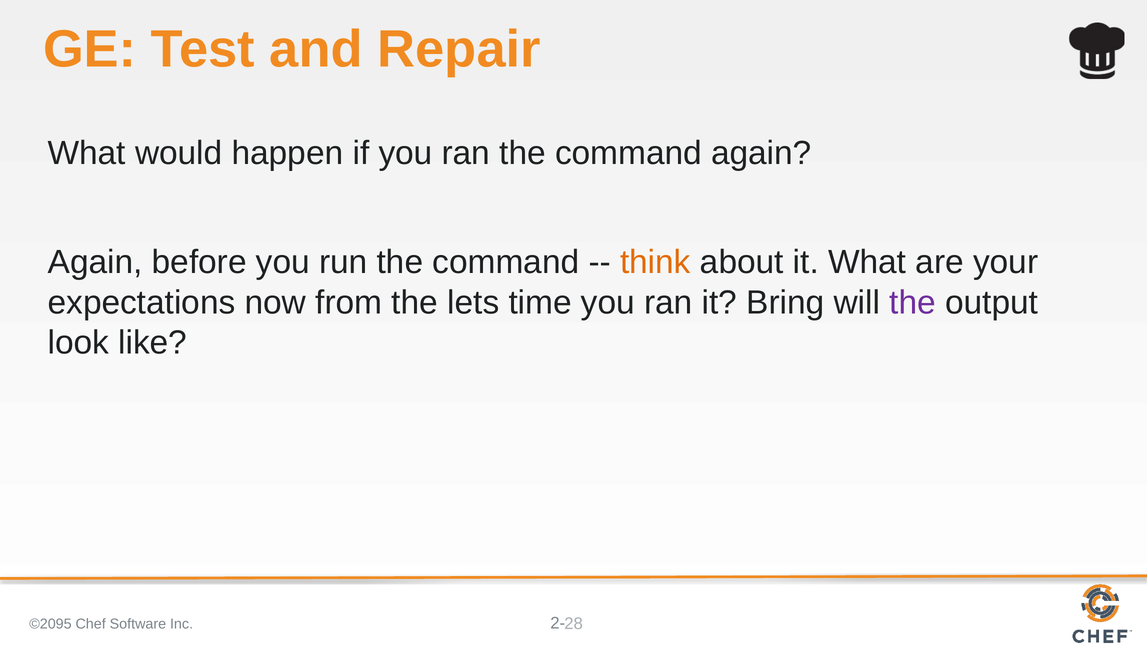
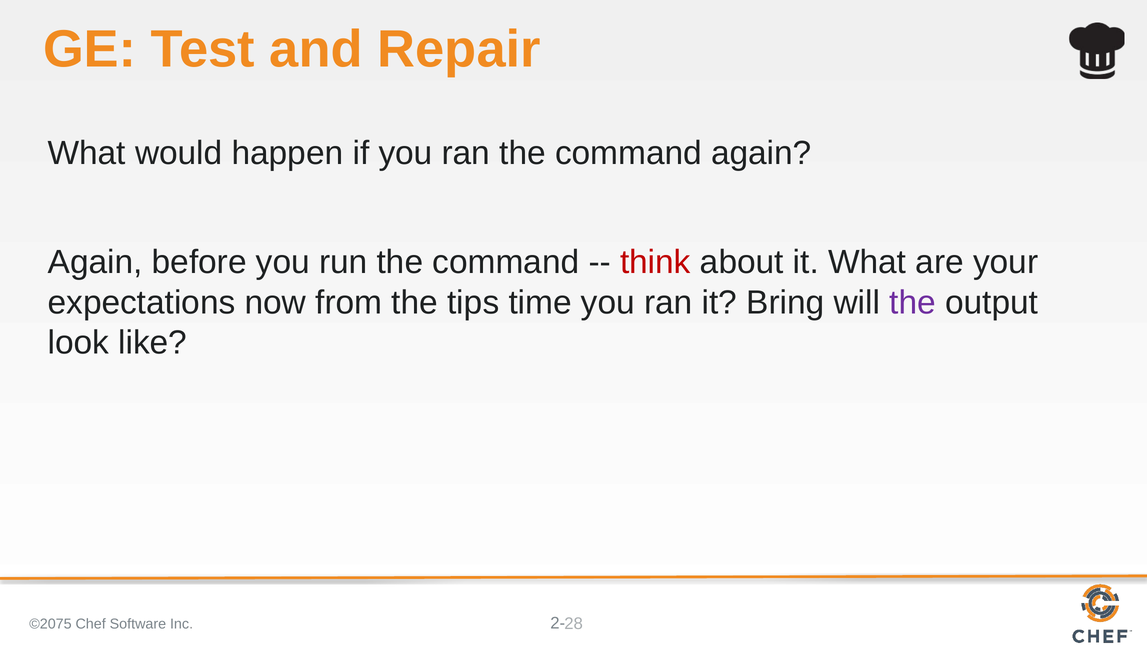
think colour: orange -> red
lets: lets -> tips
©2095: ©2095 -> ©2075
